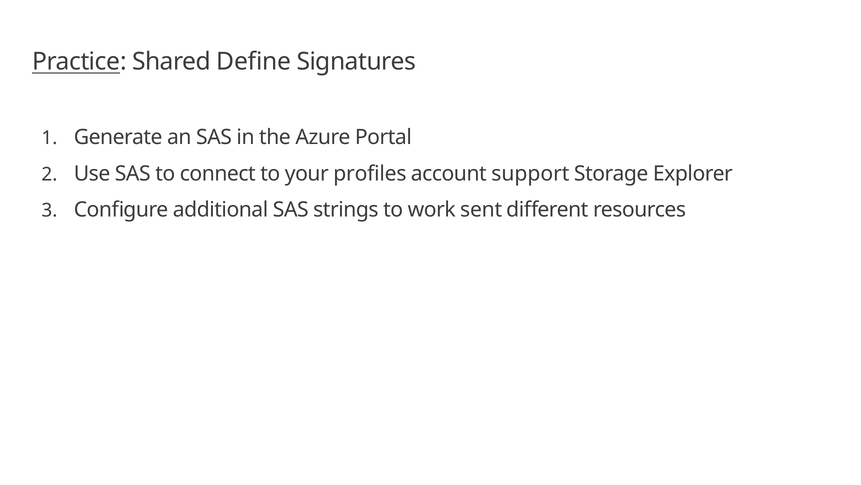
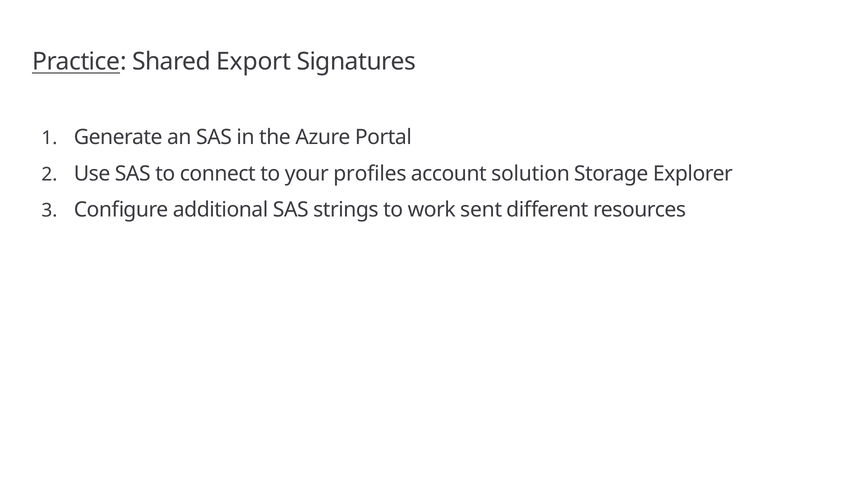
Define: Define -> Export
support: support -> solution
